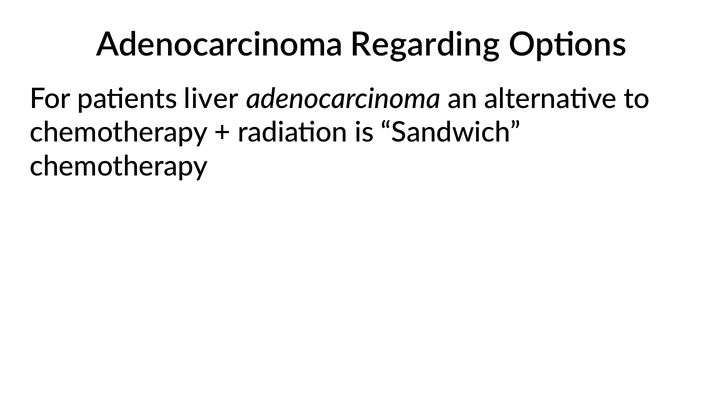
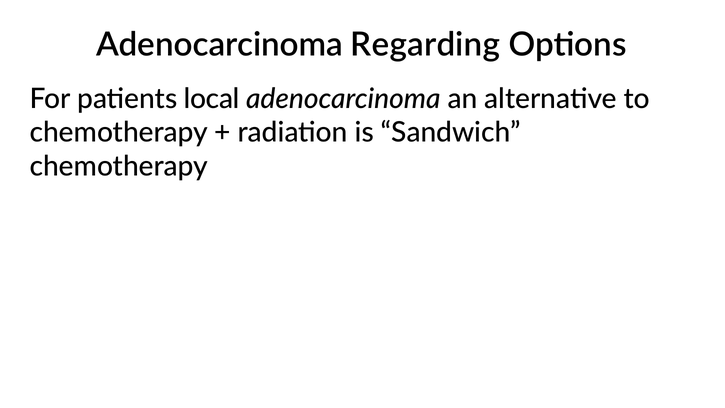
liver: liver -> local
